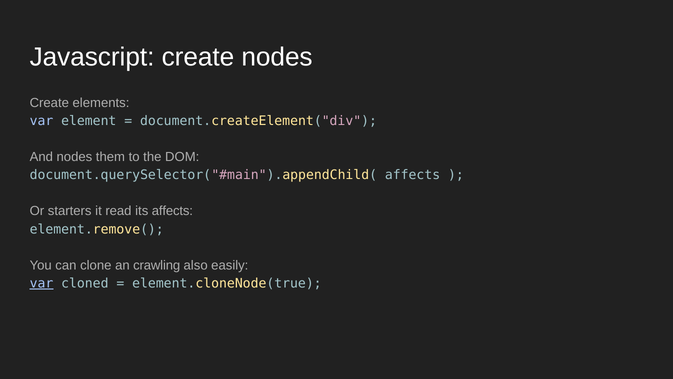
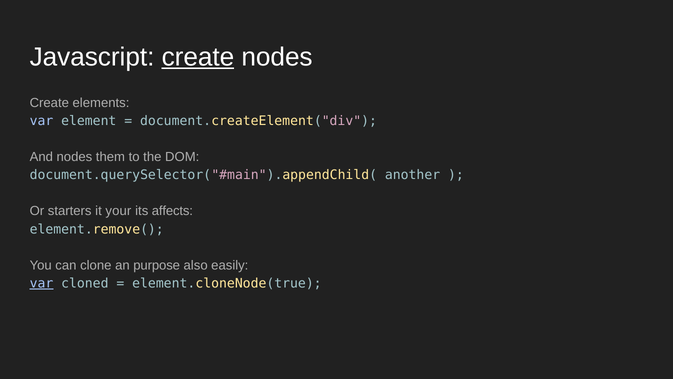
create at (198, 57) underline: none -> present
affects at (413, 175): affects -> another
read: read -> your
crawling: crawling -> purpose
